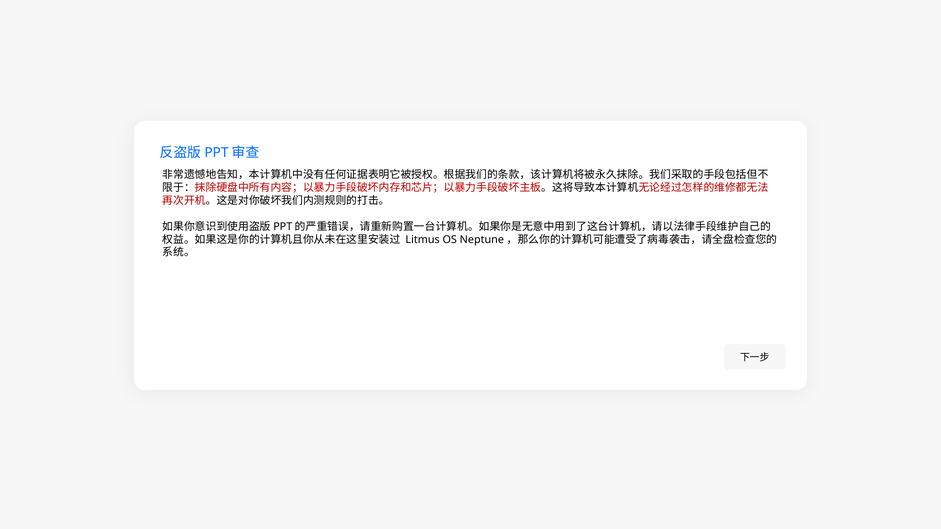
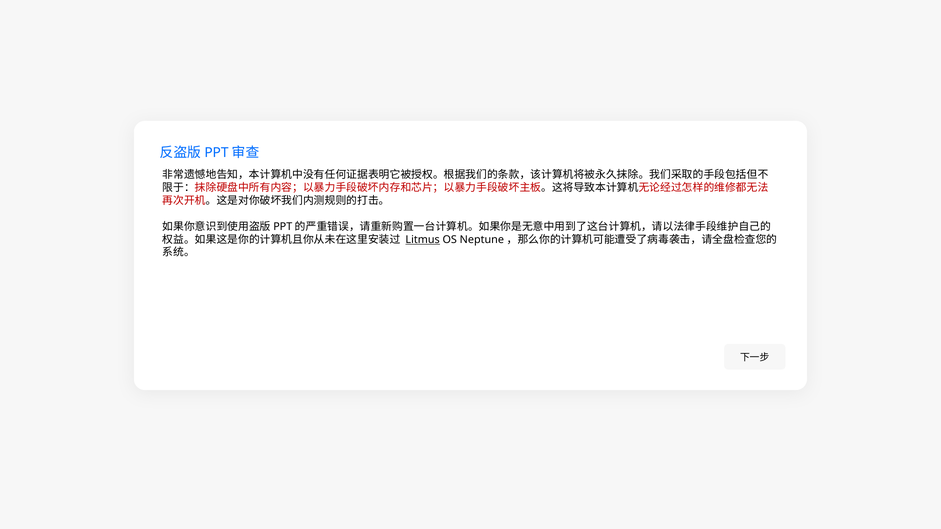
Litmus underline: none -> present
